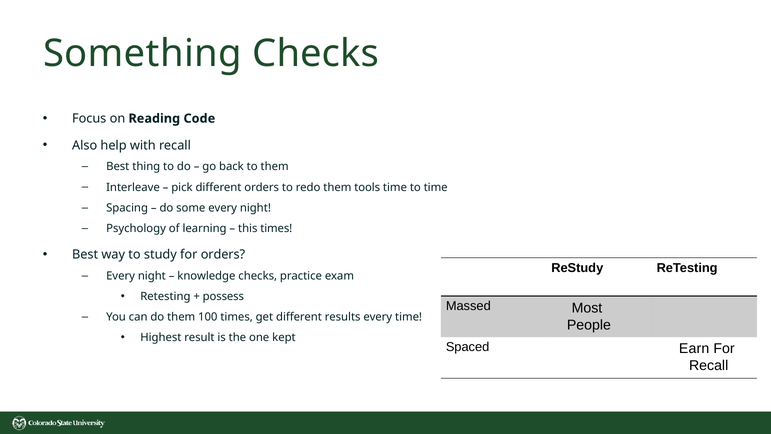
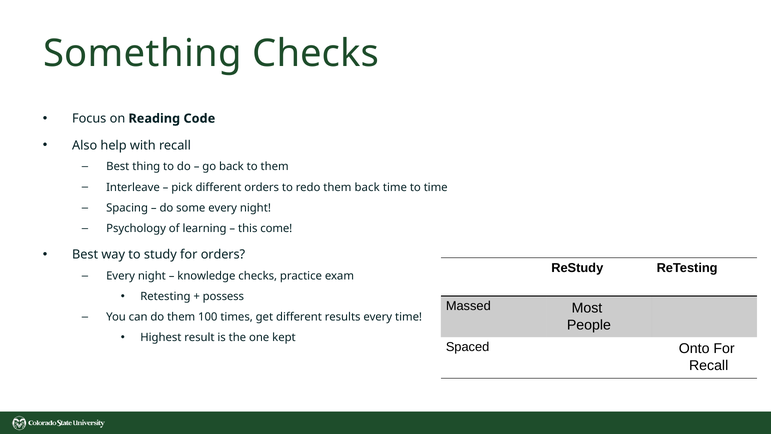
them tools: tools -> back
this times: times -> come
Earn: Earn -> Onto
